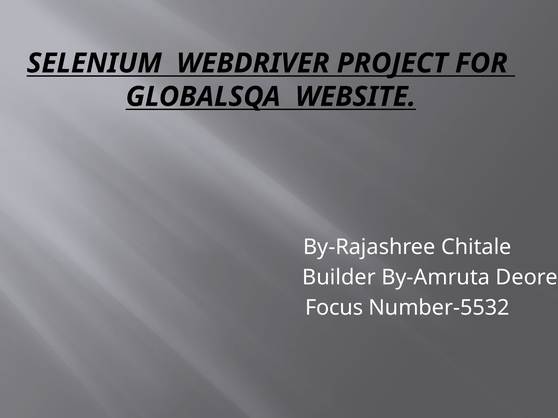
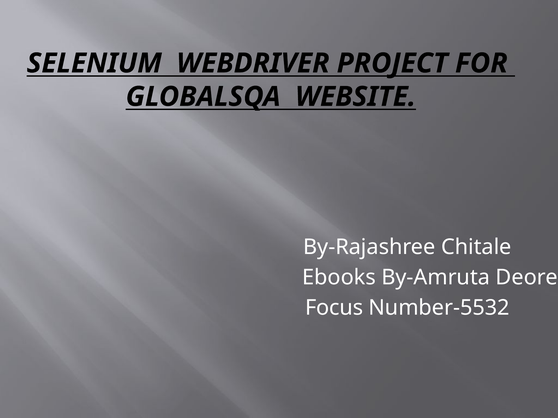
Builder: Builder -> Ebooks
